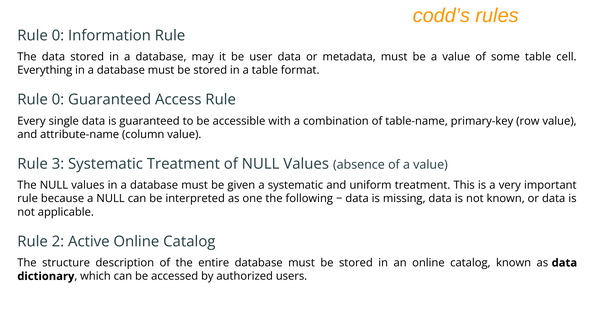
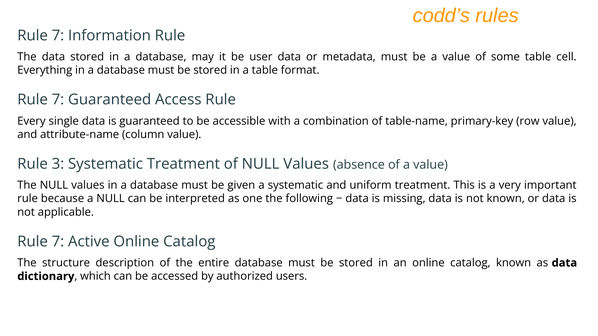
0 at (58, 35): 0 -> 7
0 at (58, 100): 0 -> 7
2 at (58, 242): 2 -> 7
